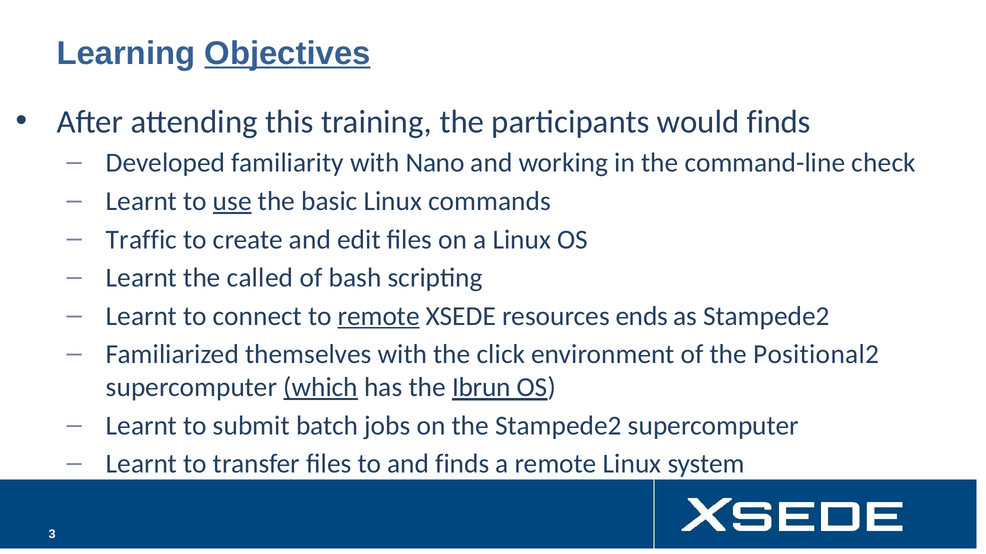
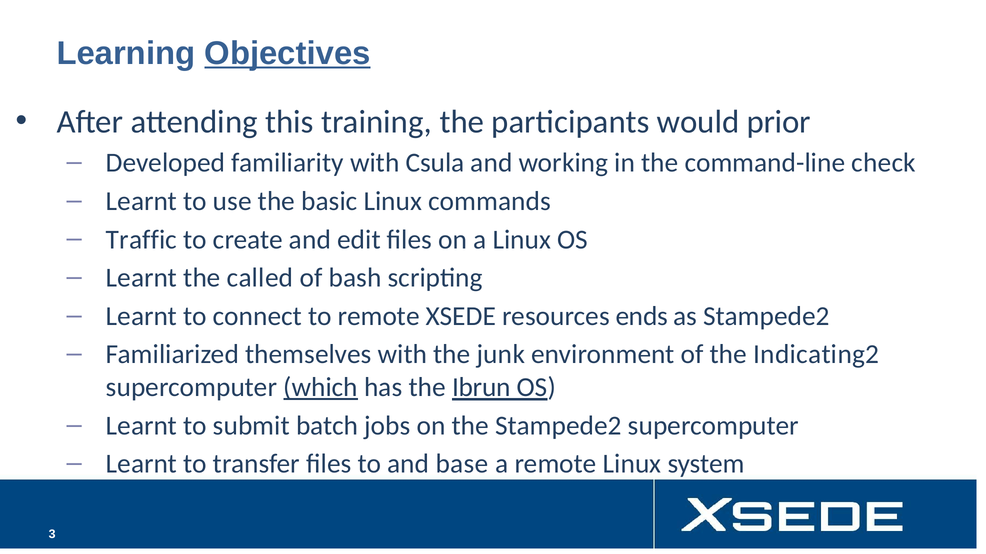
would finds: finds -> prior
Nano: Nano -> Csula
use underline: present -> none
remote at (379, 316) underline: present -> none
click: click -> junk
Positional2: Positional2 -> Indicating2
and finds: finds -> base
